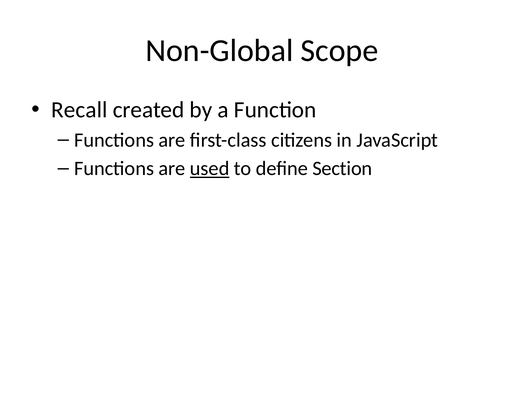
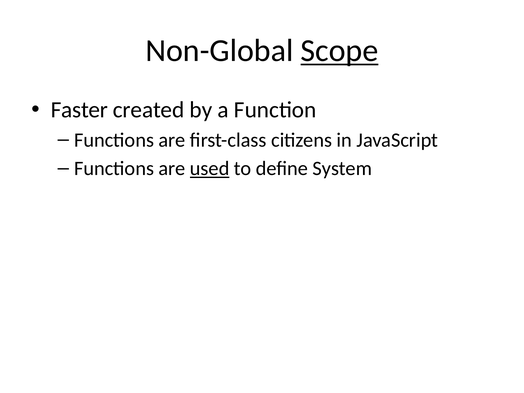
Scope underline: none -> present
Recall: Recall -> Faster
Section: Section -> System
